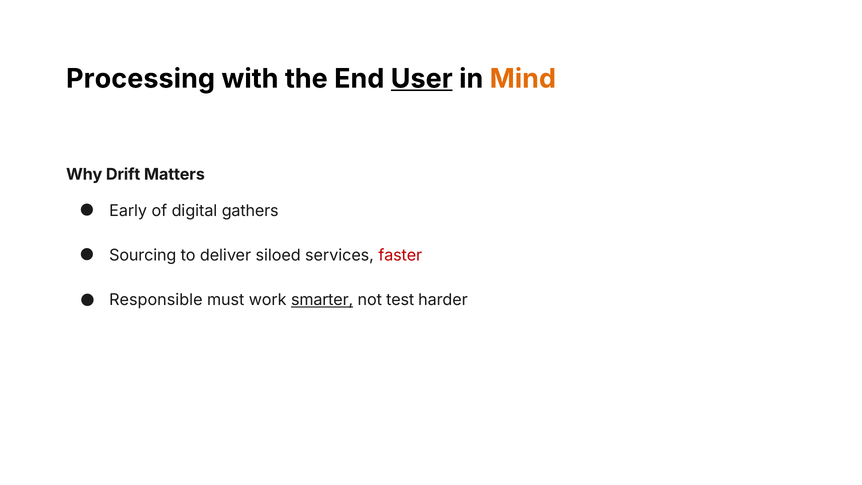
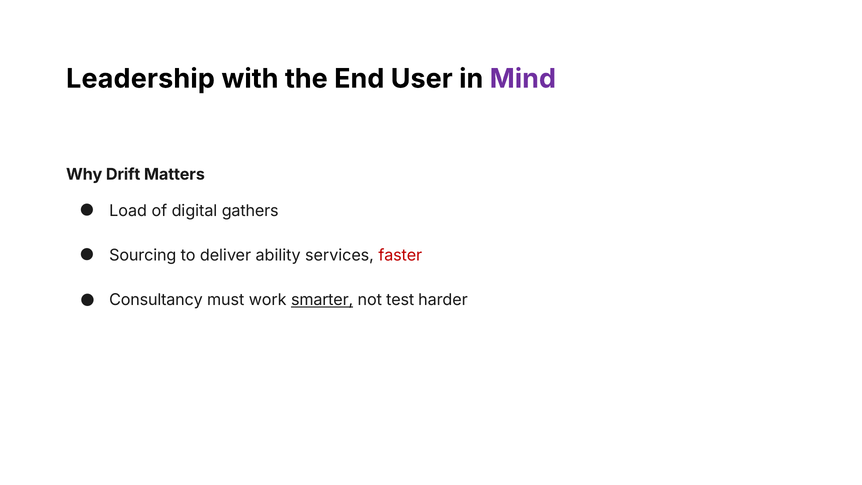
Processing: Processing -> Leadership
User underline: present -> none
Mind colour: orange -> purple
Early: Early -> Load
siloed: siloed -> ability
Responsible: Responsible -> Consultancy
